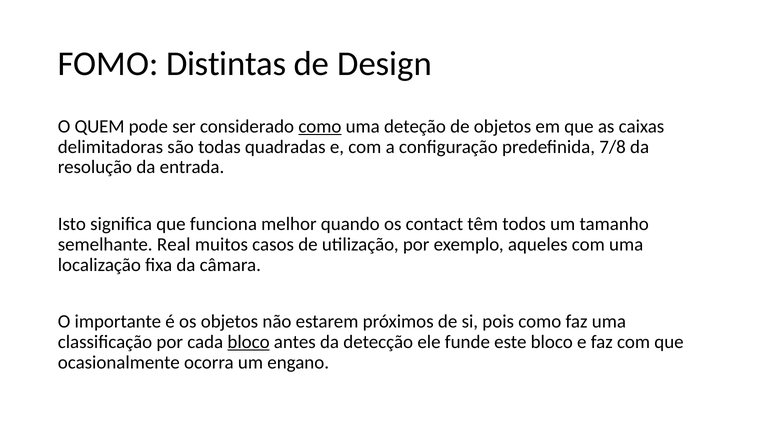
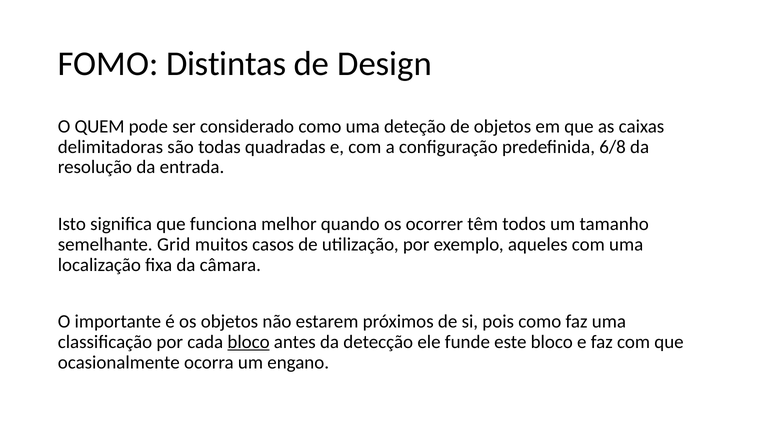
como at (320, 126) underline: present -> none
7/8: 7/8 -> 6/8
contact: contact -> ocorrer
Real: Real -> Grid
